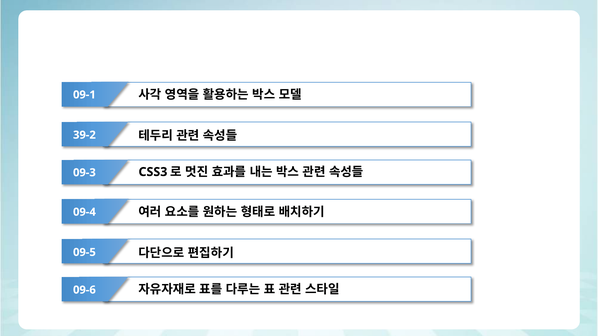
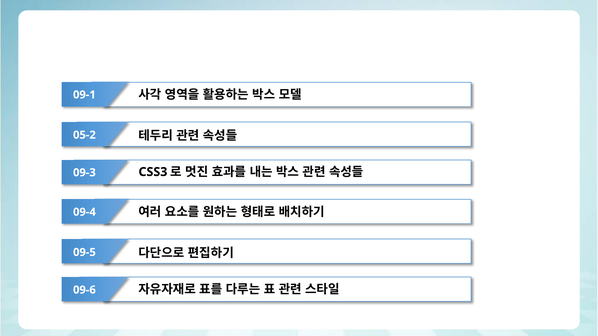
39-2: 39-2 -> 05-2
